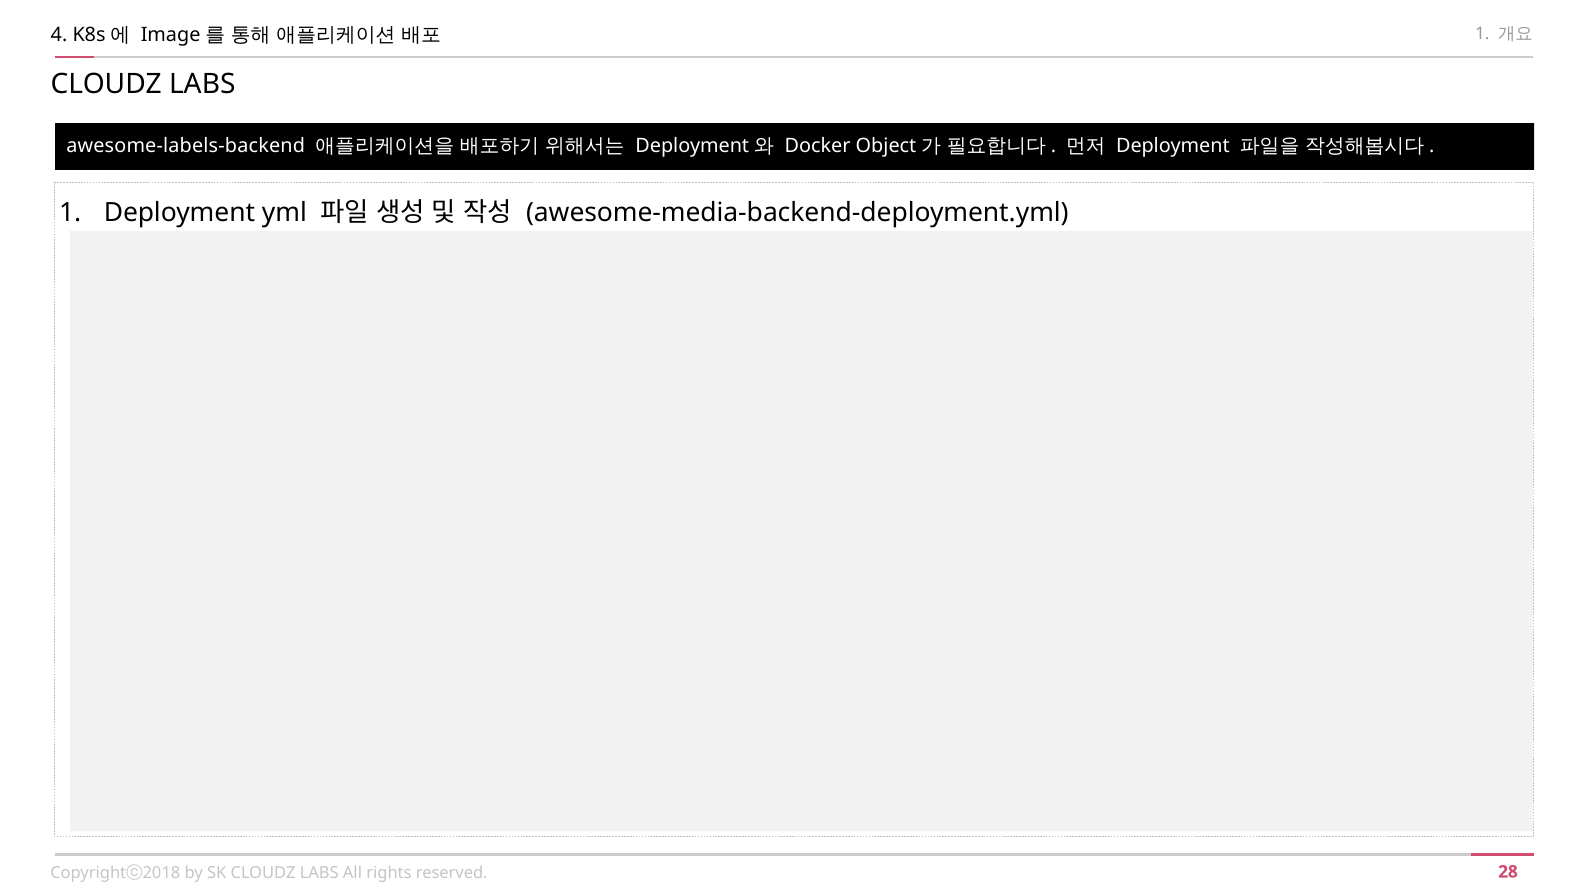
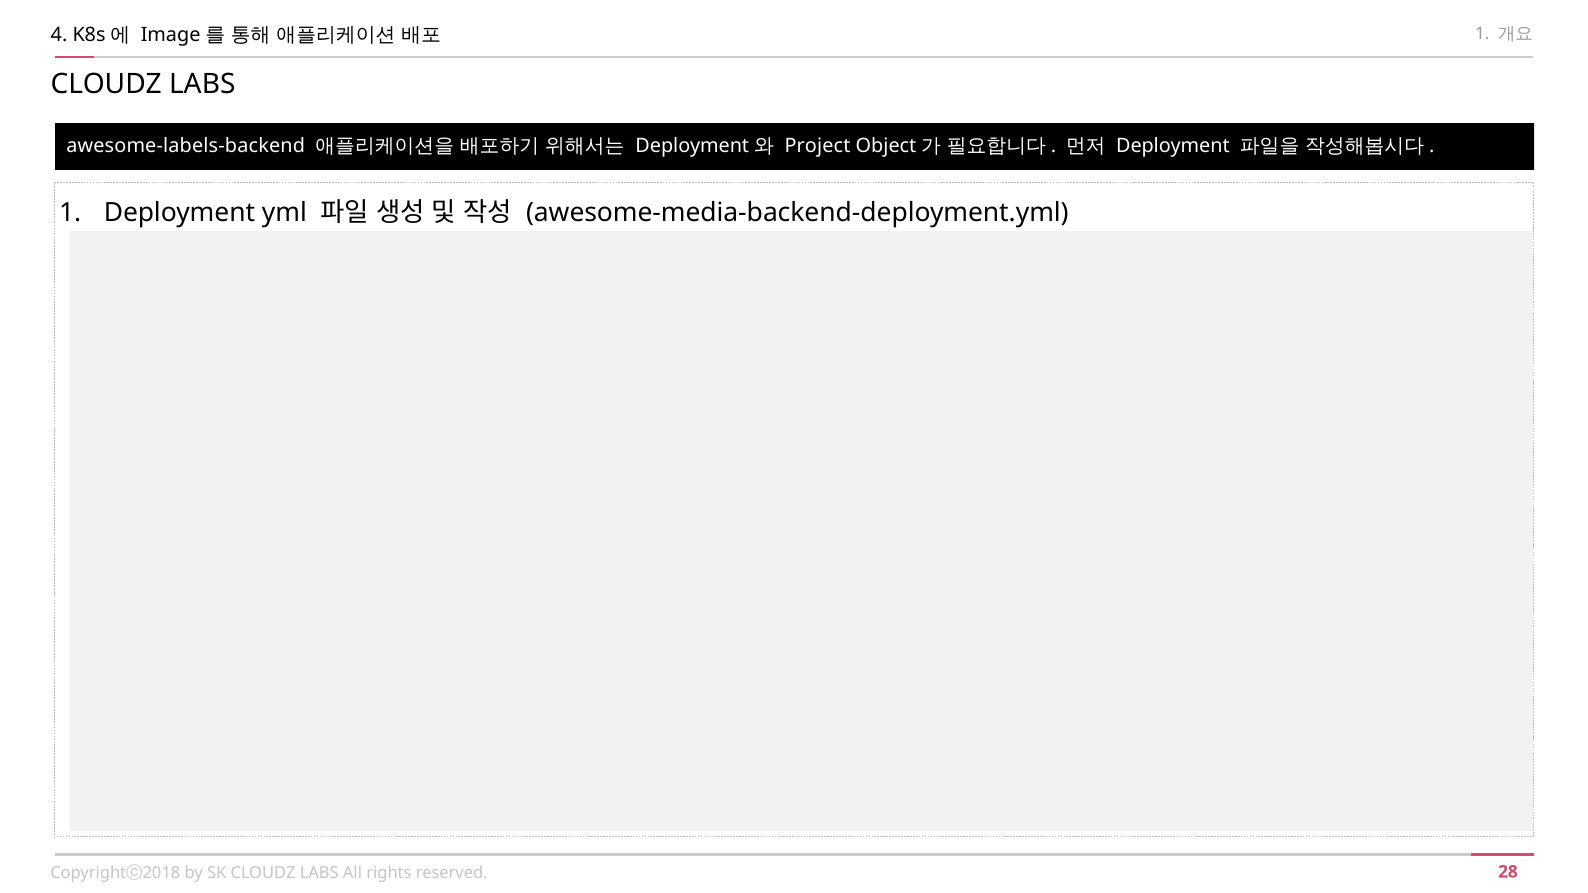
Docker: Docker -> Project
